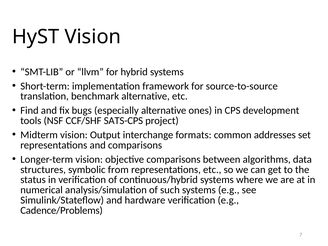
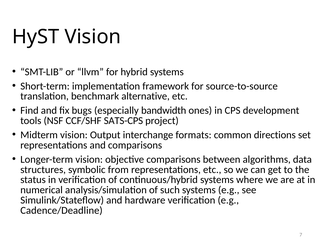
especially alternative: alternative -> bandwidth
addresses: addresses -> directions
Cadence/Problems: Cadence/Problems -> Cadence/Deadline
